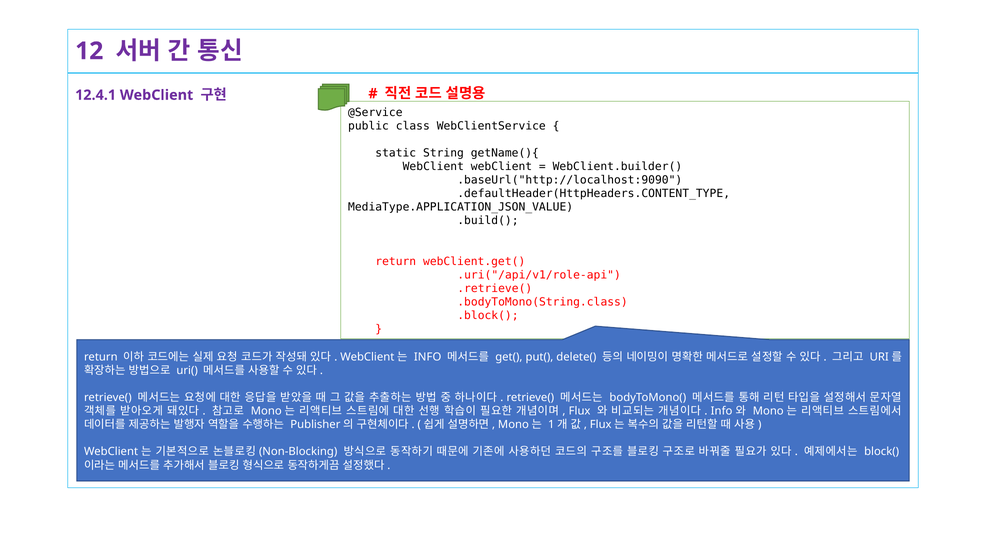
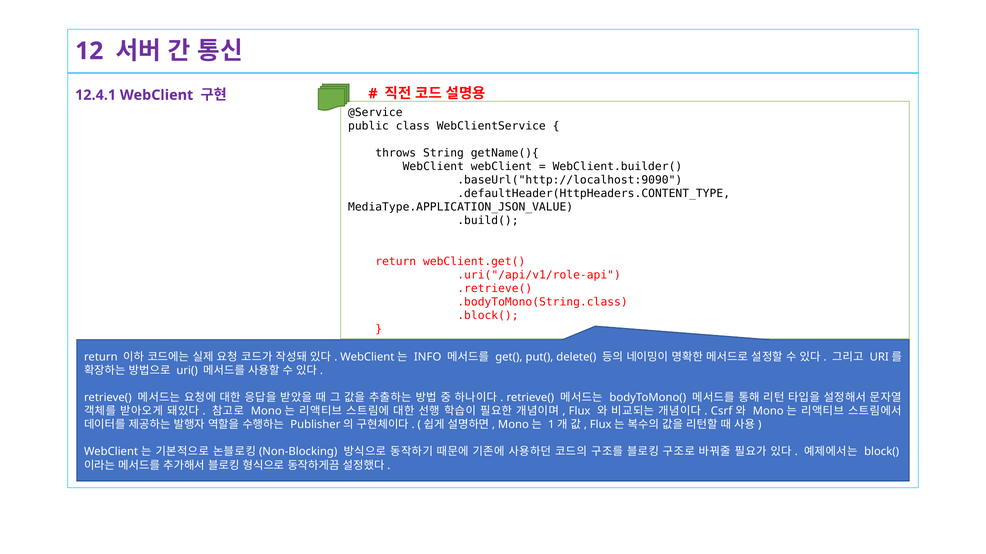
static: static -> throws
Info at (722, 412): Info -> Csrf
